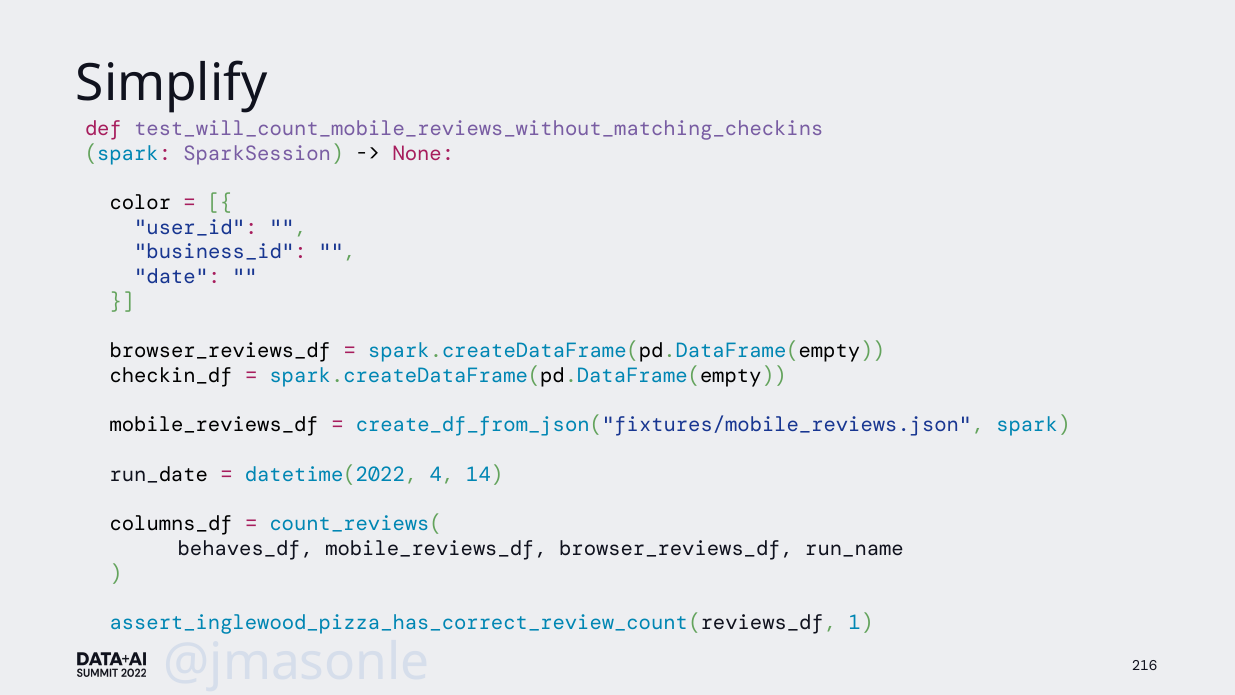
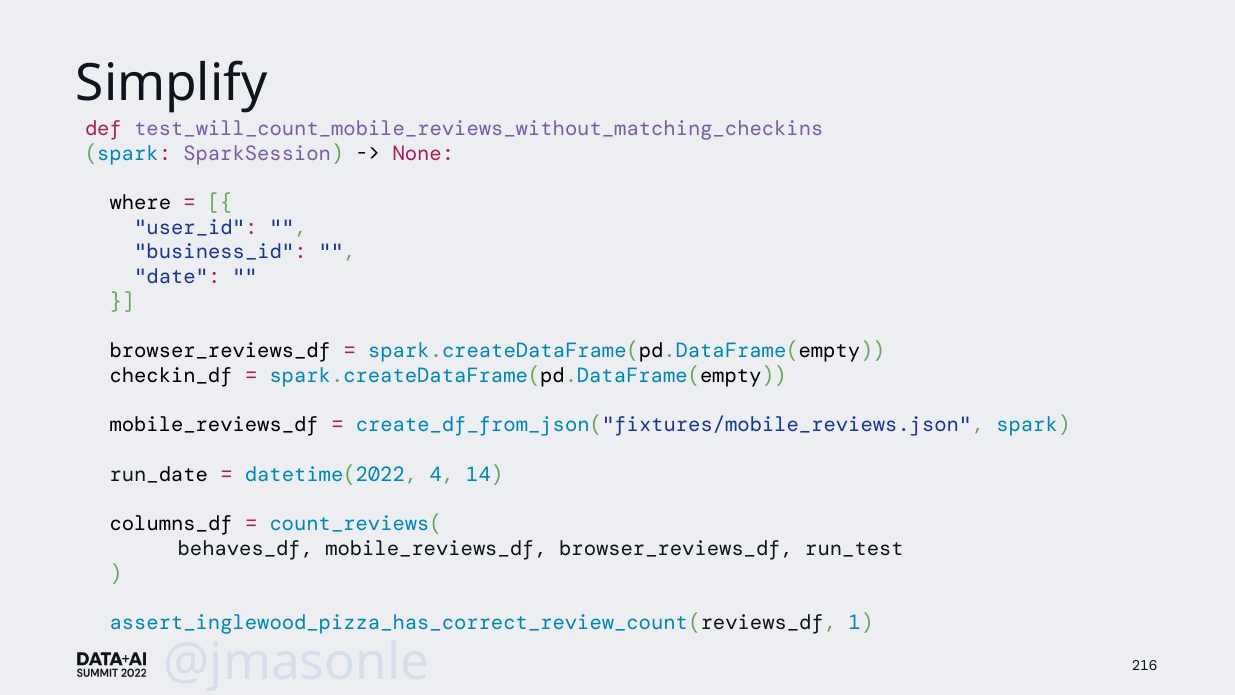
color: color -> where
run_name: run_name -> run_test
